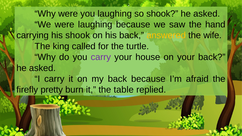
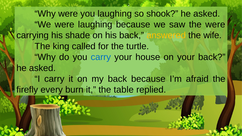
the hand: hand -> were
his shook: shook -> shade
carry at (101, 57) colour: purple -> blue
pretty: pretty -> every
